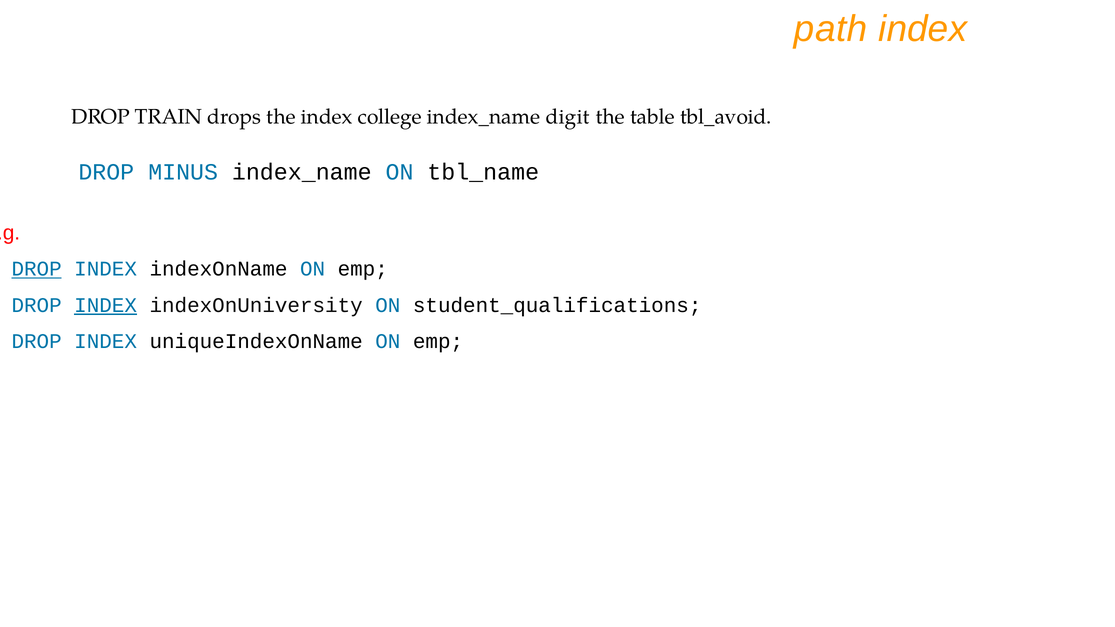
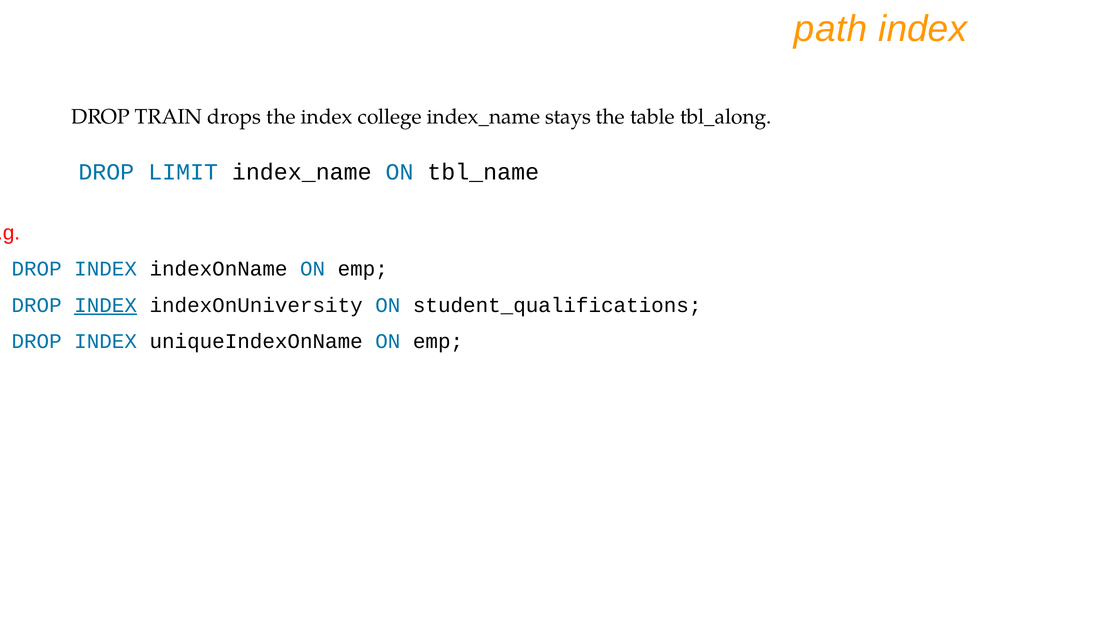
digit: digit -> stays
tbl_avoid: tbl_avoid -> tbl_along
MINUS: MINUS -> LIMIT
DROP at (37, 269) underline: present -> none
